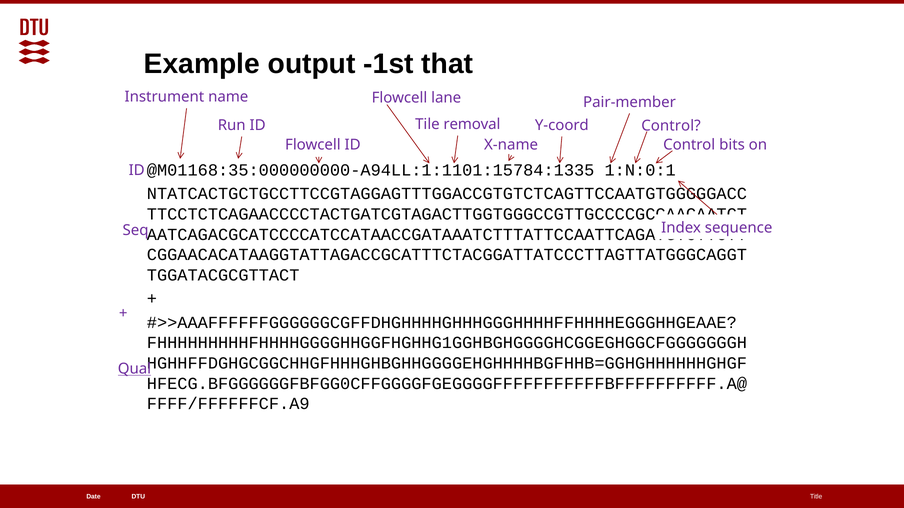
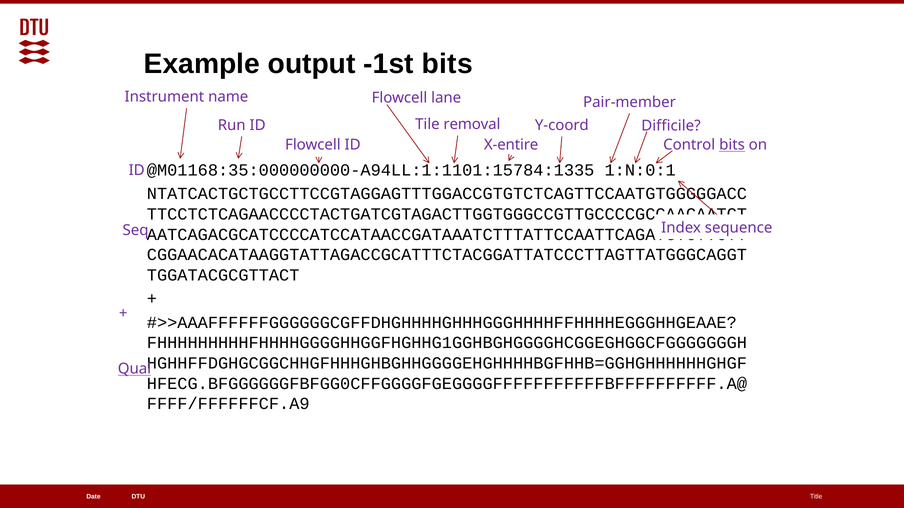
-1st that: that -> bits
Control at (671, 126): Control -> Difficile
bits at (732, 145) underline: none -> present
X-name: X-name -> X-entire
